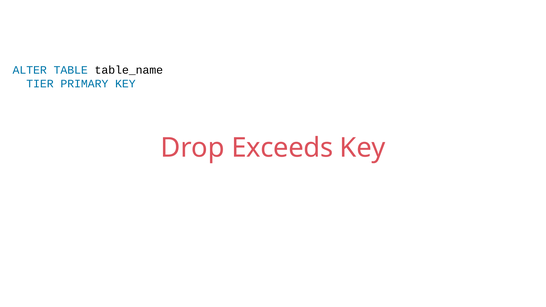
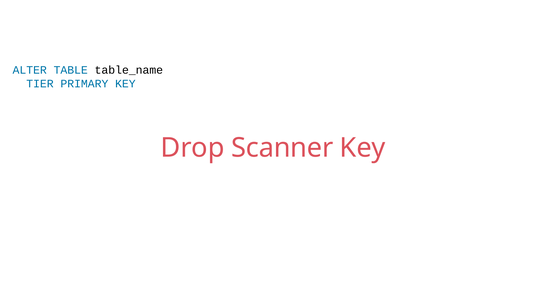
Exceeds: Exceeds -> Scanner
